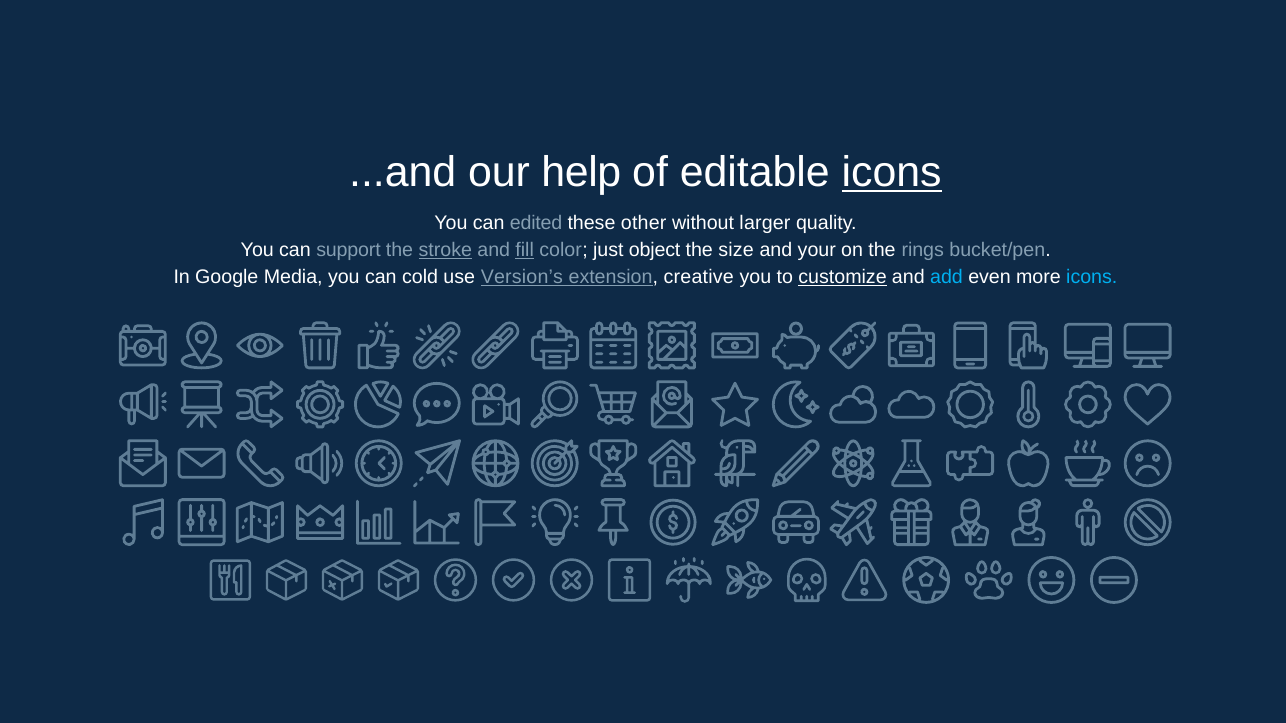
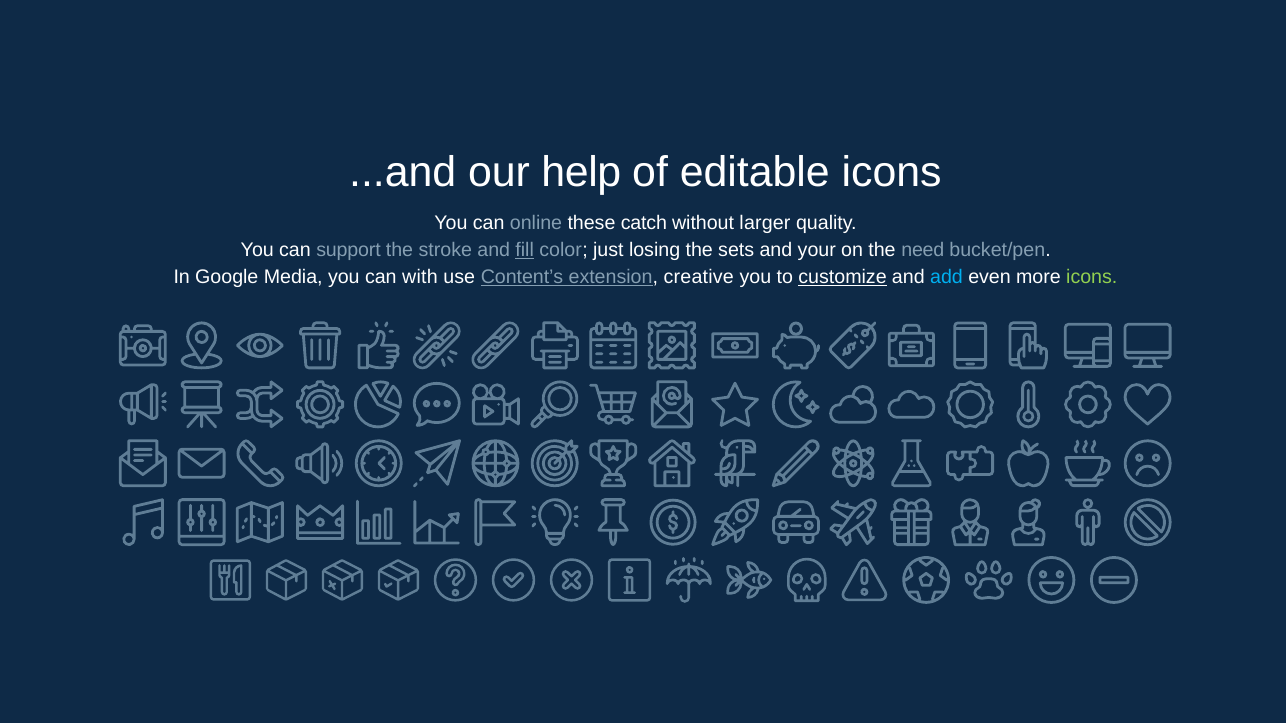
icons at (892, 173) underline: present -> none
edited: edited -> online
other: other -> catch
stroke underline: present -> none
object: object -> losing
size: size -> sets
rings: rings -> need
cold: cold -> with
Version’s: Version’s -> Content’s
icons at (1092, 277) colour: light blue -> light green
